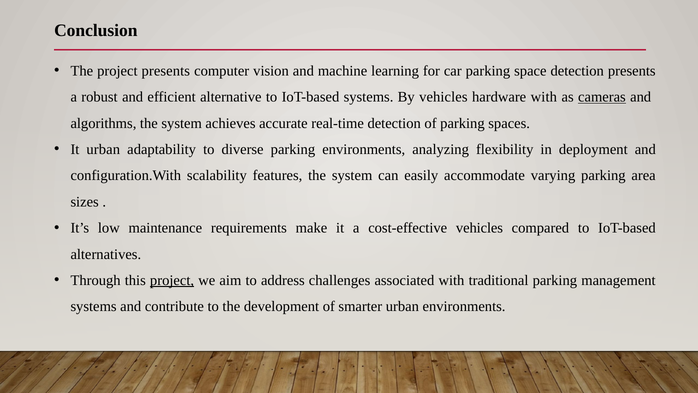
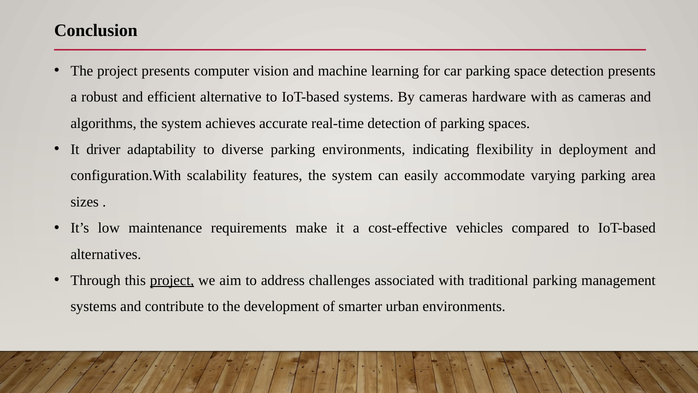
By vehicles: vehicles -> cameras
cameras at (602, 97) underline: present -> none
It urban: urban -> driver
analyzing: analyzing -> indicating
